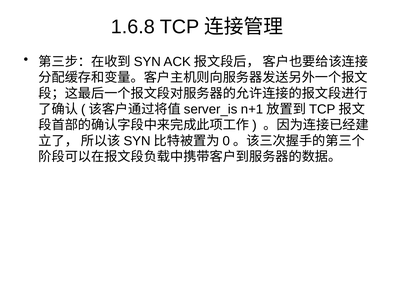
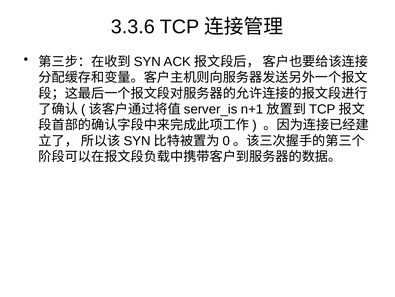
1.6.8: 1.6.8 -> 3.3.6
